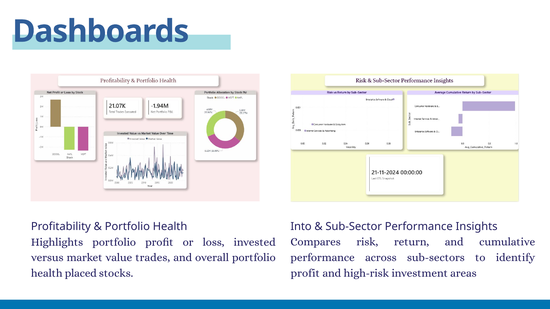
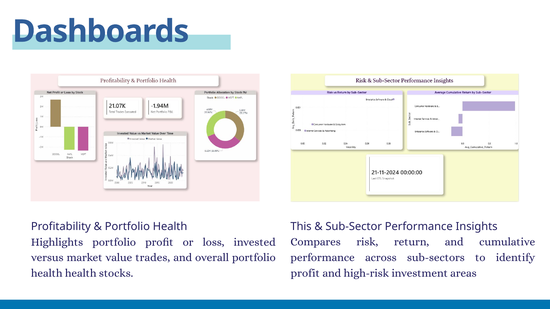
Into: Into -> This
health placed: placed -> health
